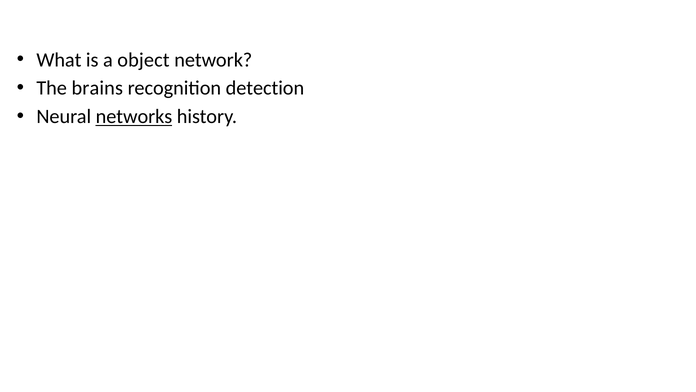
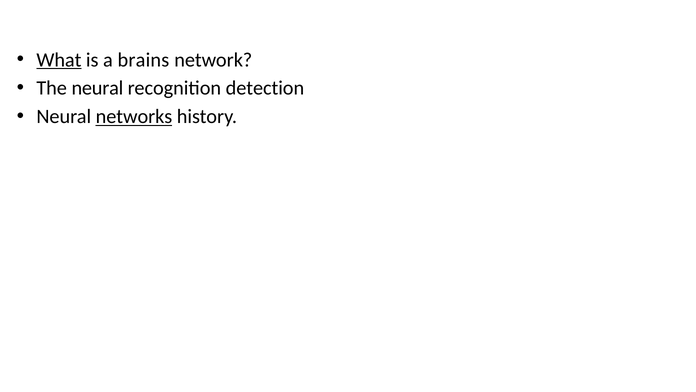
What underline: none -> present
object: object -> brains
The brains: brains -> neural
